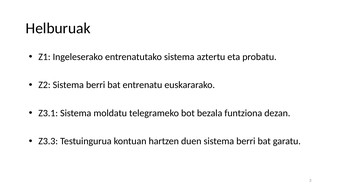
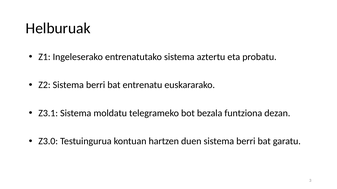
Z3.3: Z3.3 -> Z3.0
